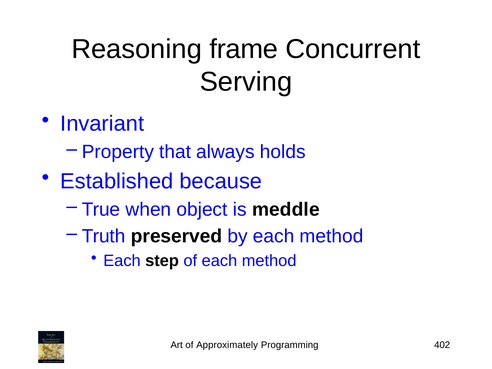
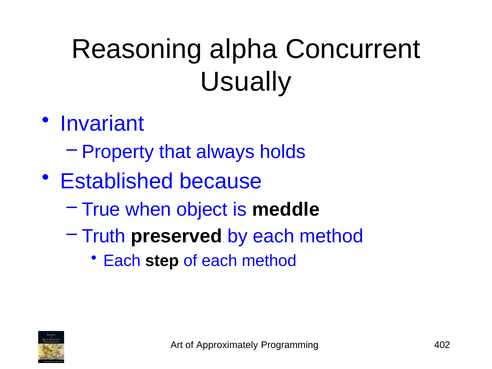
frame: frame -> alpha
Serving: Serving -> Usually
